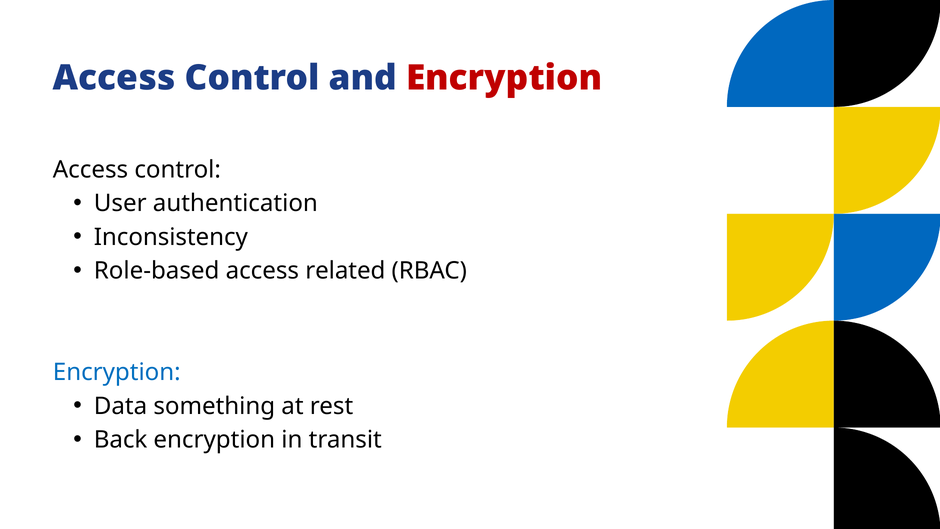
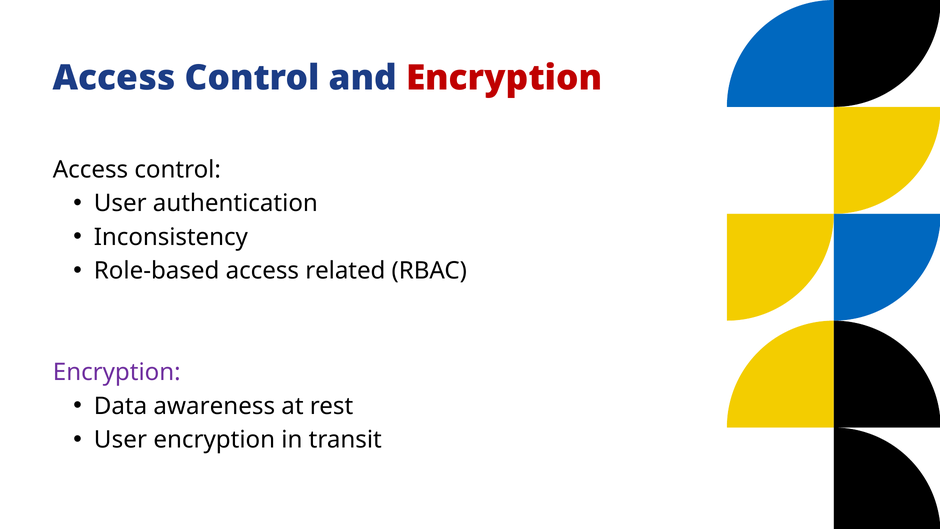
Encryption at (117, 372) colour: blue -> purple
something: something -> awareness
Back at (121, 440): Back -> User
